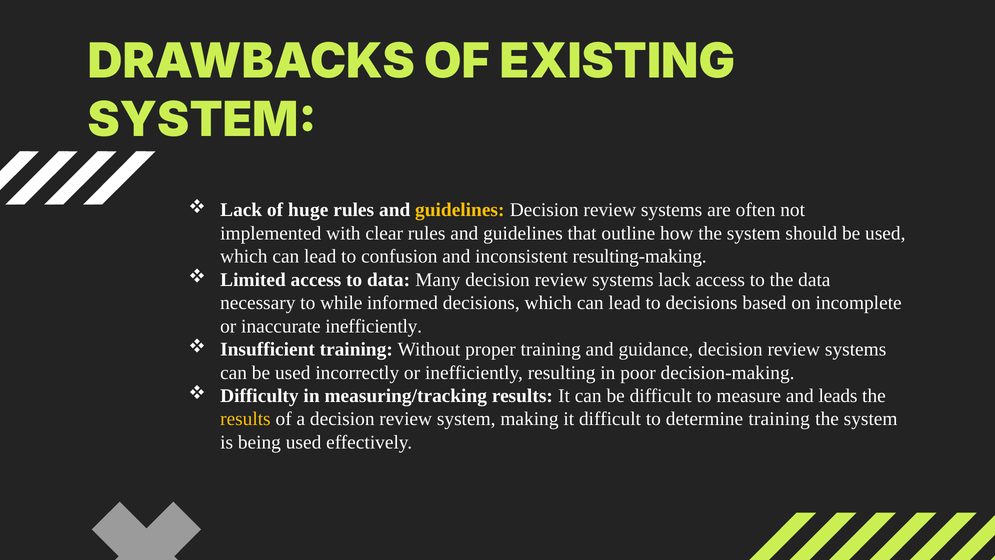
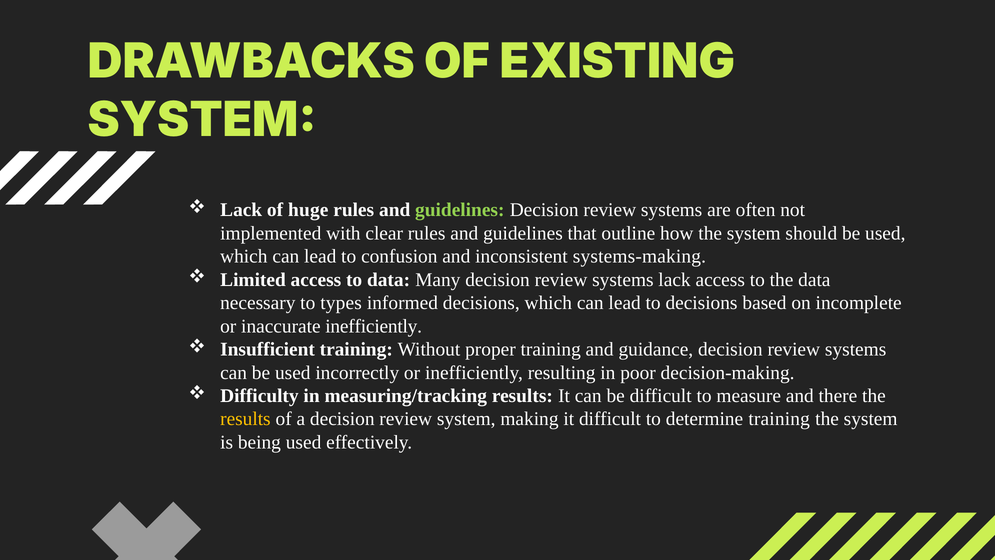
guidelines at (460, 210) colour: yellow -> light green
resulting-making: resulting-making -> systems-making
while: while -> types
leads: leads -> there
